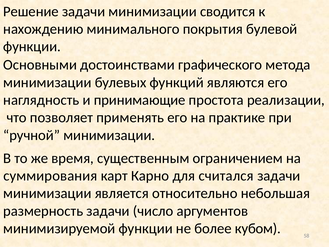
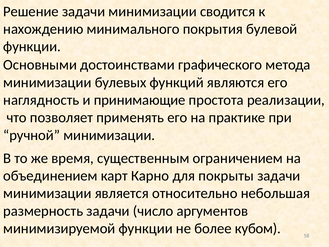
суммирования: суммирования -> объединением
считался: считался -> покрыты
